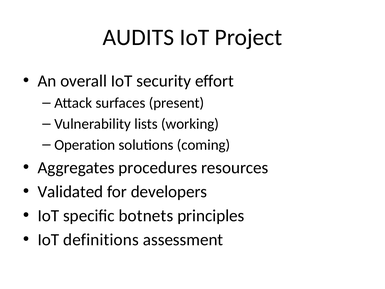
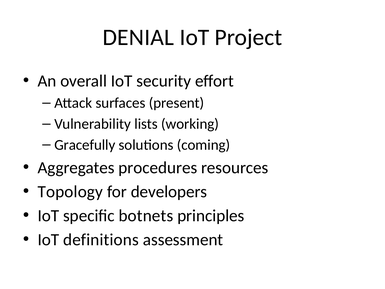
AUDITS: AUDITS -> DENIAL
Operation: Operation -> Gracefully
Validated: Validated -> Topology
